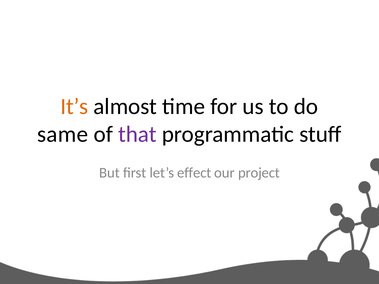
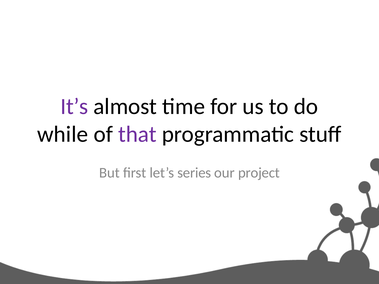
It’s colour: orange -> purple
same: same -> while
effect: effect -> series
